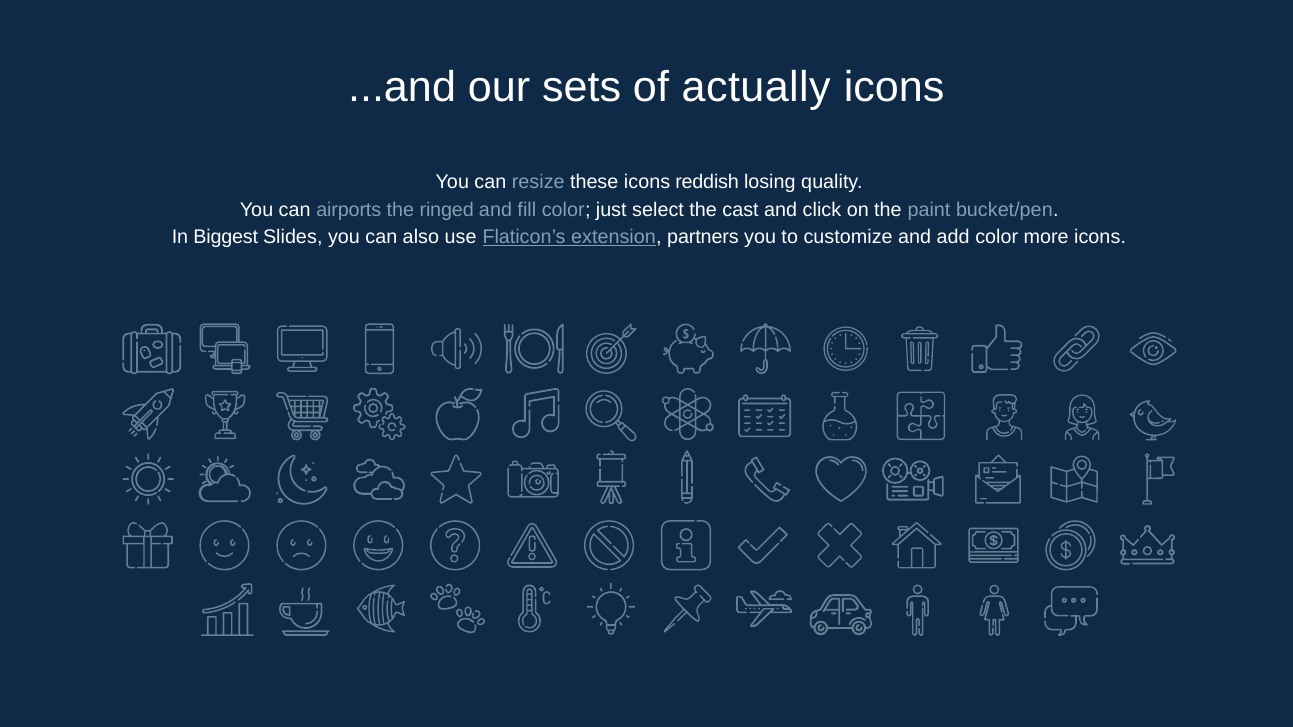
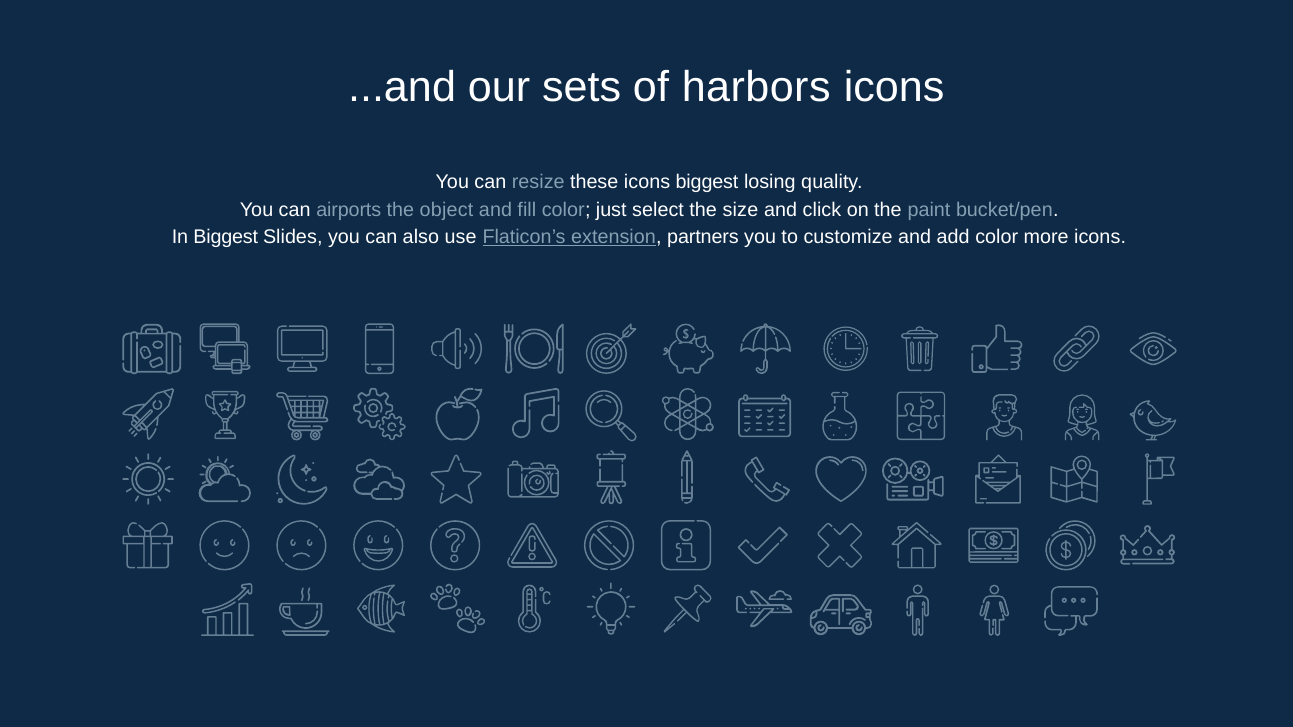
actually: actually -> harbors
icons reddish: reddish -> biggest
ringed: ringed -> object
cast: cast -> size
